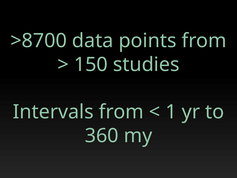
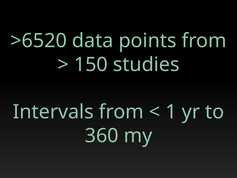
>8700: >8700 -> >6520
